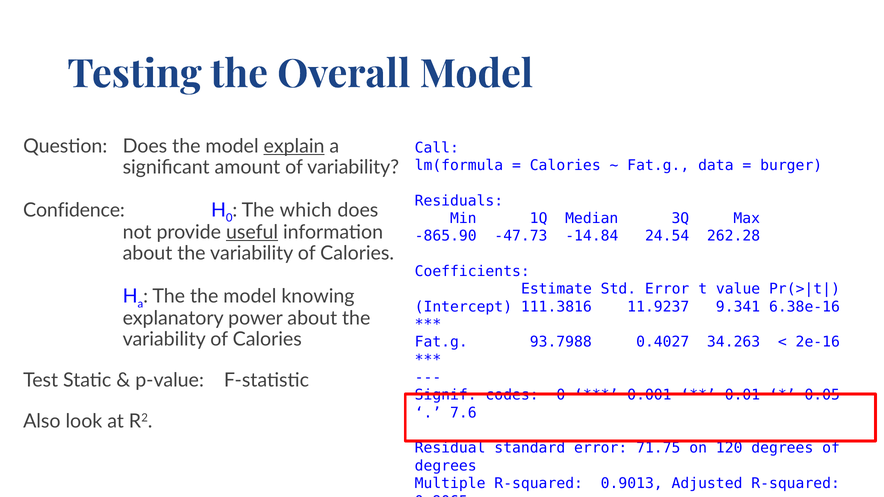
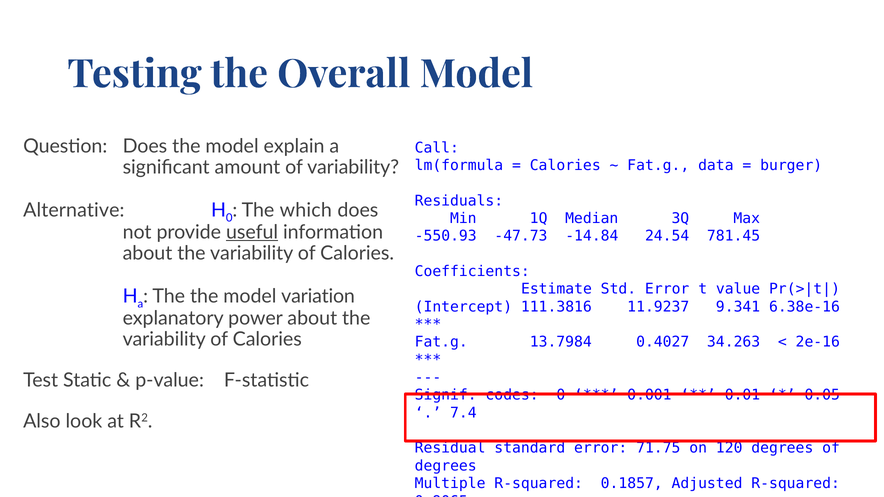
explain underline: present -> none
Confidence: Confidence -> Alternative
-865.90: -865.90 -> -550.93
262.28: 262.28 -> 781.45
knowing: knowing -> variation
93.7988: 93.7988 -> 13.7984
7.6: 7.6 -> 7.4
0.9013: 0.9013 -> 0.1857
